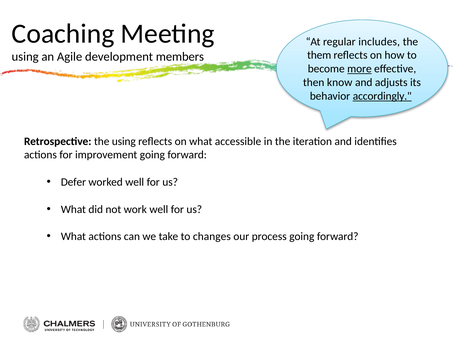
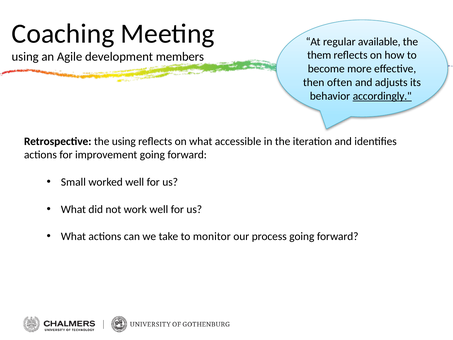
includes: includes -> available
more underline: present -> none
know: know -> often
Defer: Defer -> Small
changes: changes -> monitor
